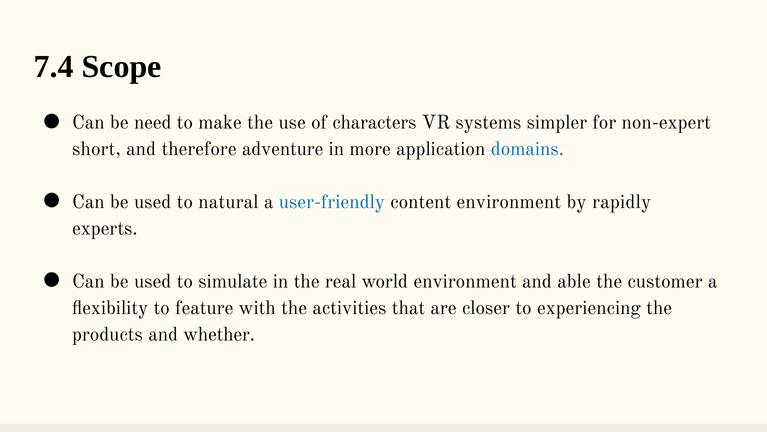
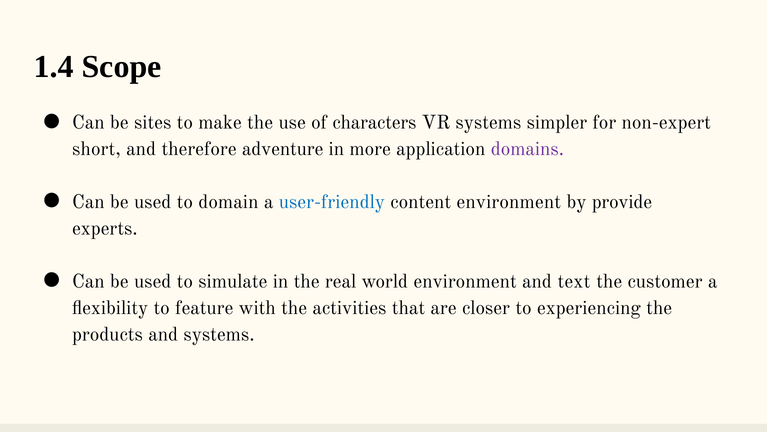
7.4: 7.4 -> 1.4
need: need -> sites
domains colour: blue -> purple
natural: natural -> domain
rapidly: rapidly -> provide
able: able -> text
and whether: whether -> systems
